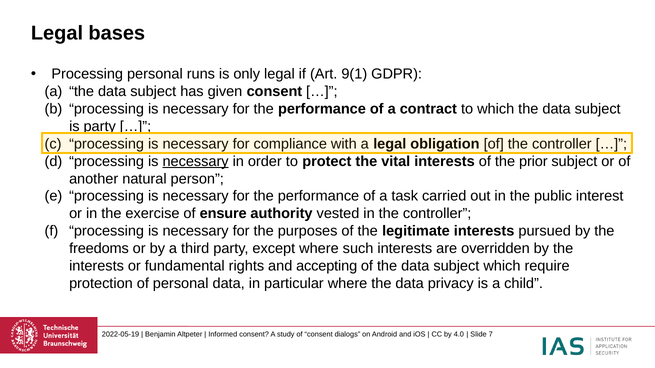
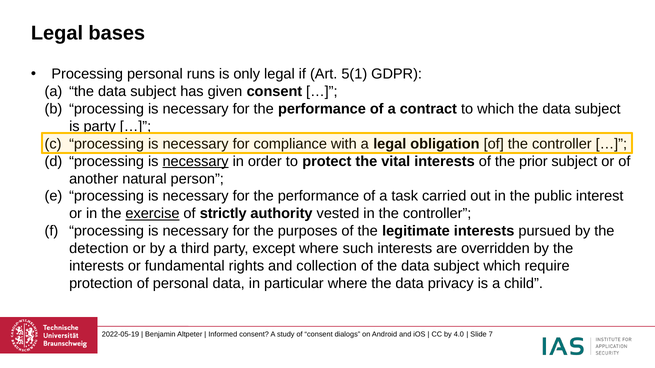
9(1: 9(1 -> 5(1
exercise underline: none -> present
ensure: ensure -> strictly
freedoms: freedoms -> detection
accepting: accepting -> collection
